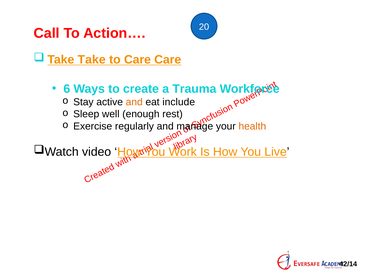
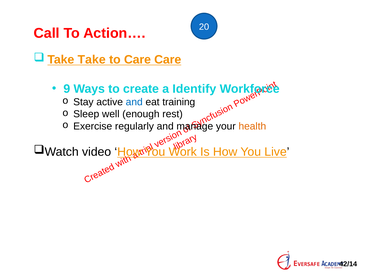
6: 6 -> 9
Trauma: Trauma -> Identify
and at (134, 102) colour: orange -> blue
include: include -> training
